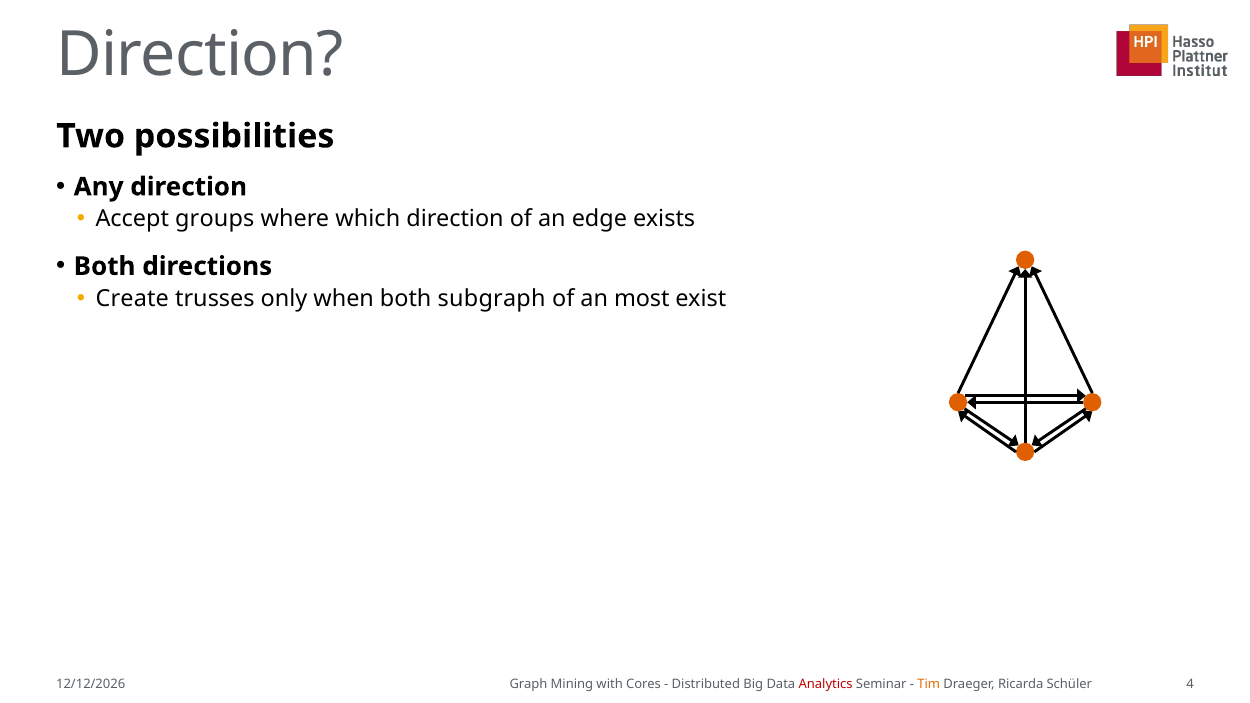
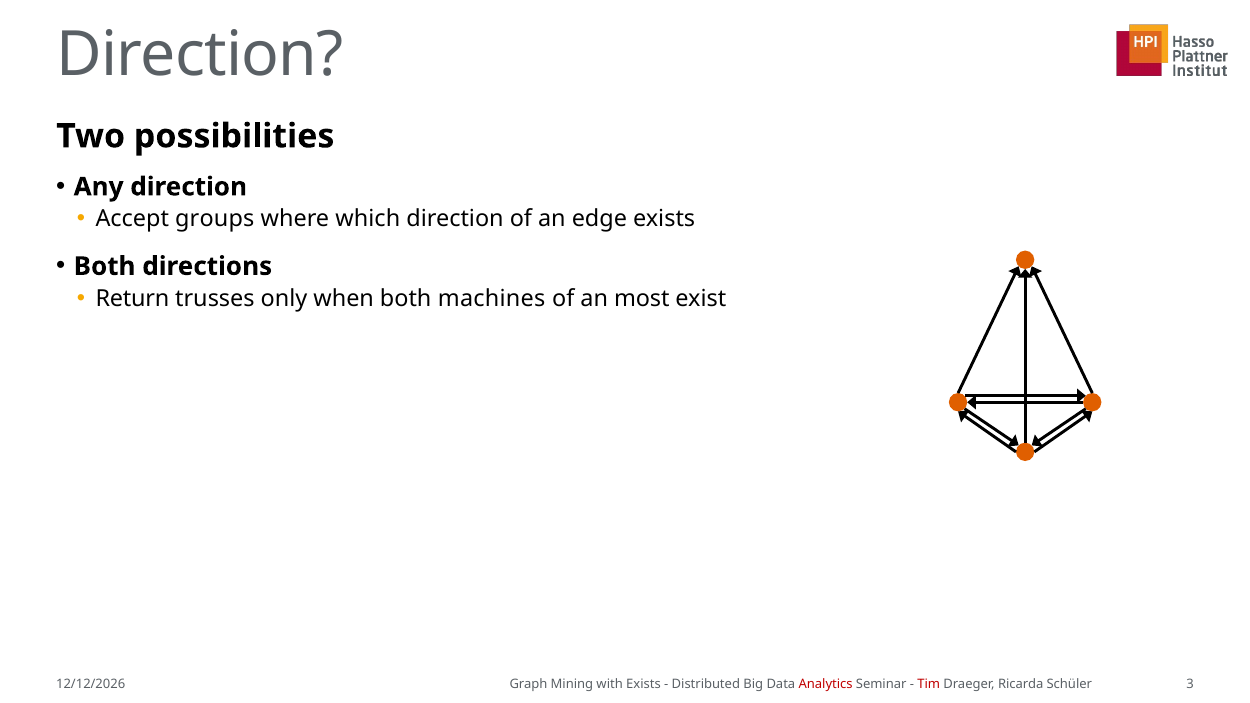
Create: Create -> Return
subgraph: subgraph -> machines
with Cores: Cores -> Exists
Tim colour: orange -> red
4: 4 -> 3
